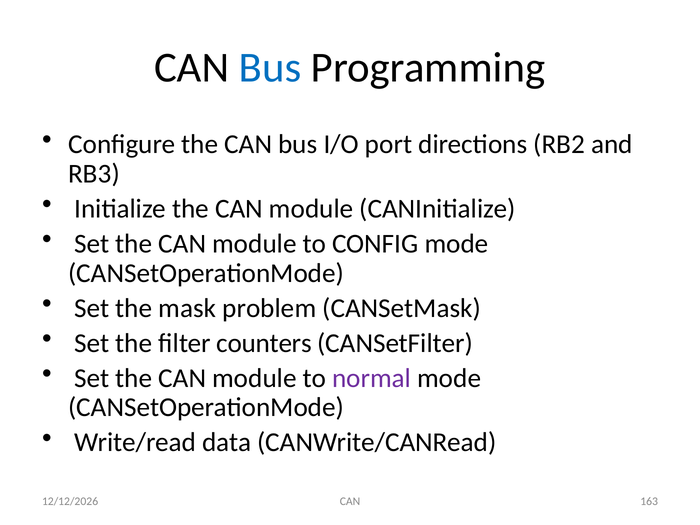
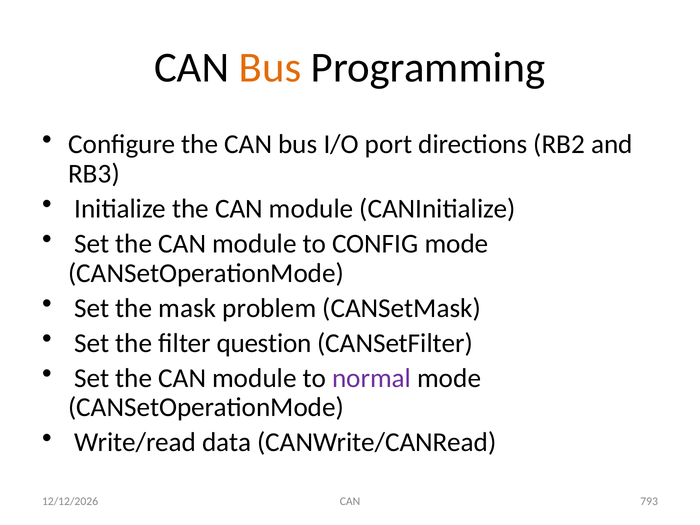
Bus at (270, 68) colour: blue -> orange
counters: counters -> question
163: 163 -> 793
